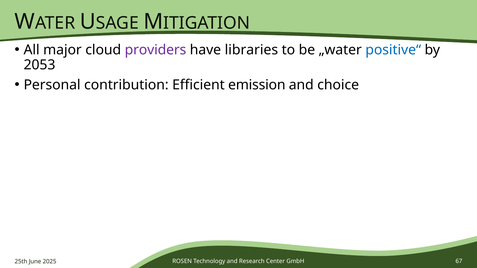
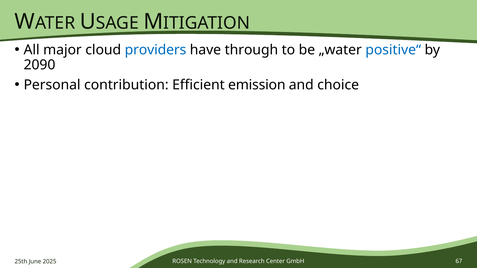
providers colour: purple -> blue
libraries: libraries -> through
2053: 2053 -> 2090
